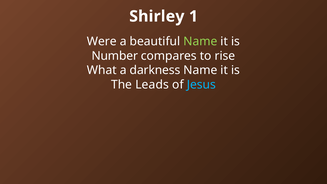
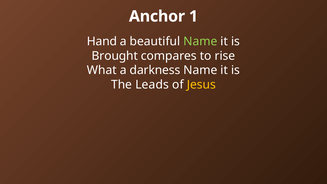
Shirley: Shirley -> Anchor
Were: Were -> Hand
Number: Number -> Brought
Jesus colour: light blue -> yellow
